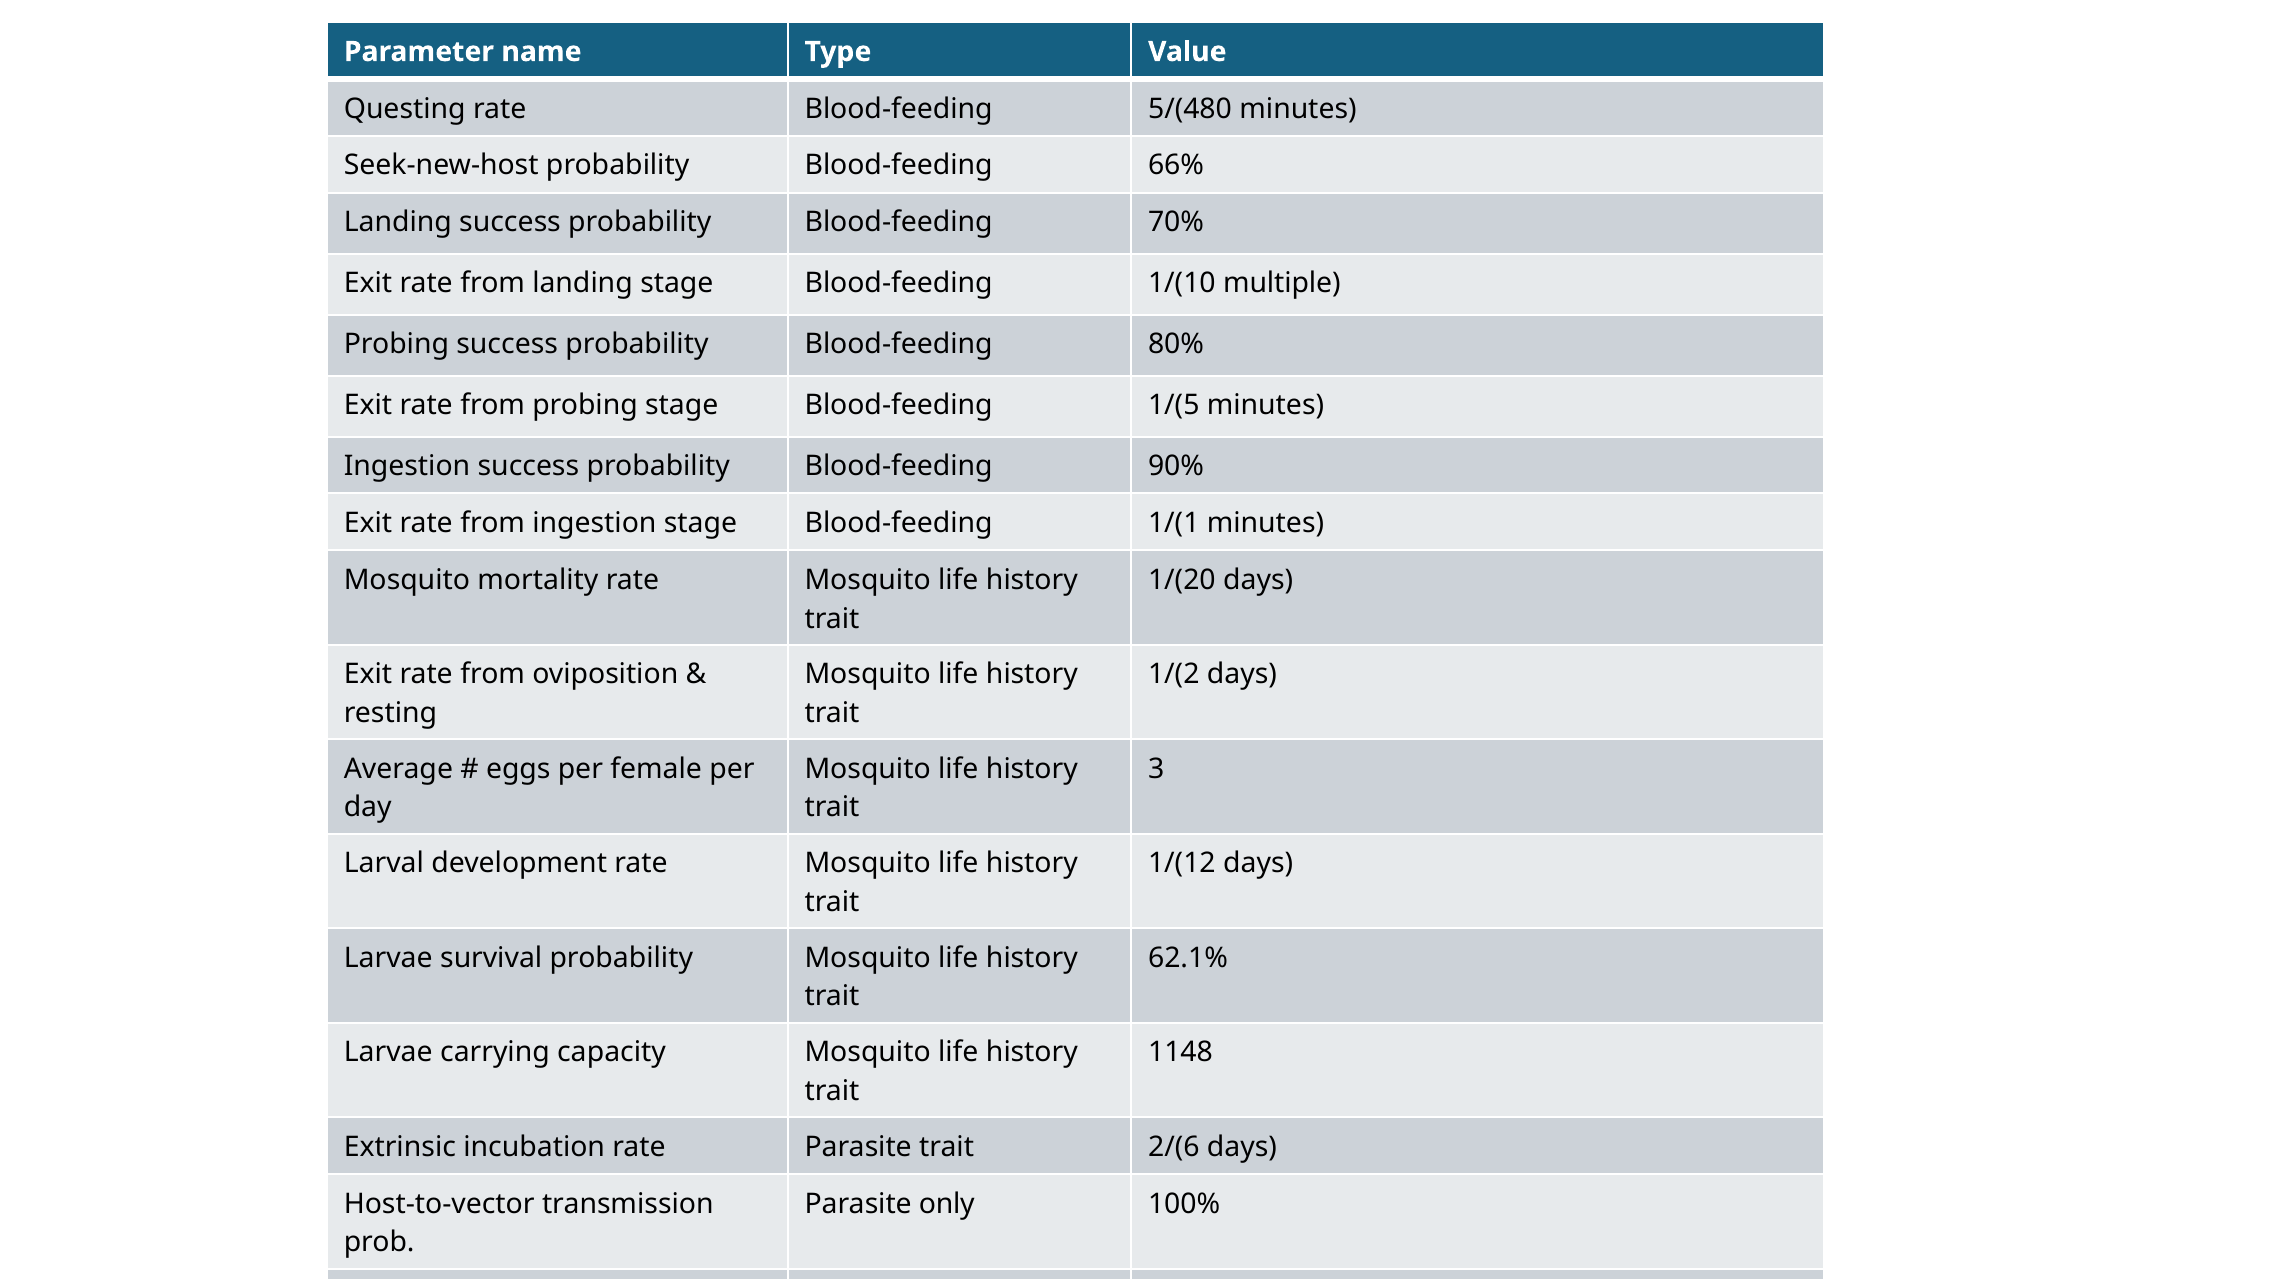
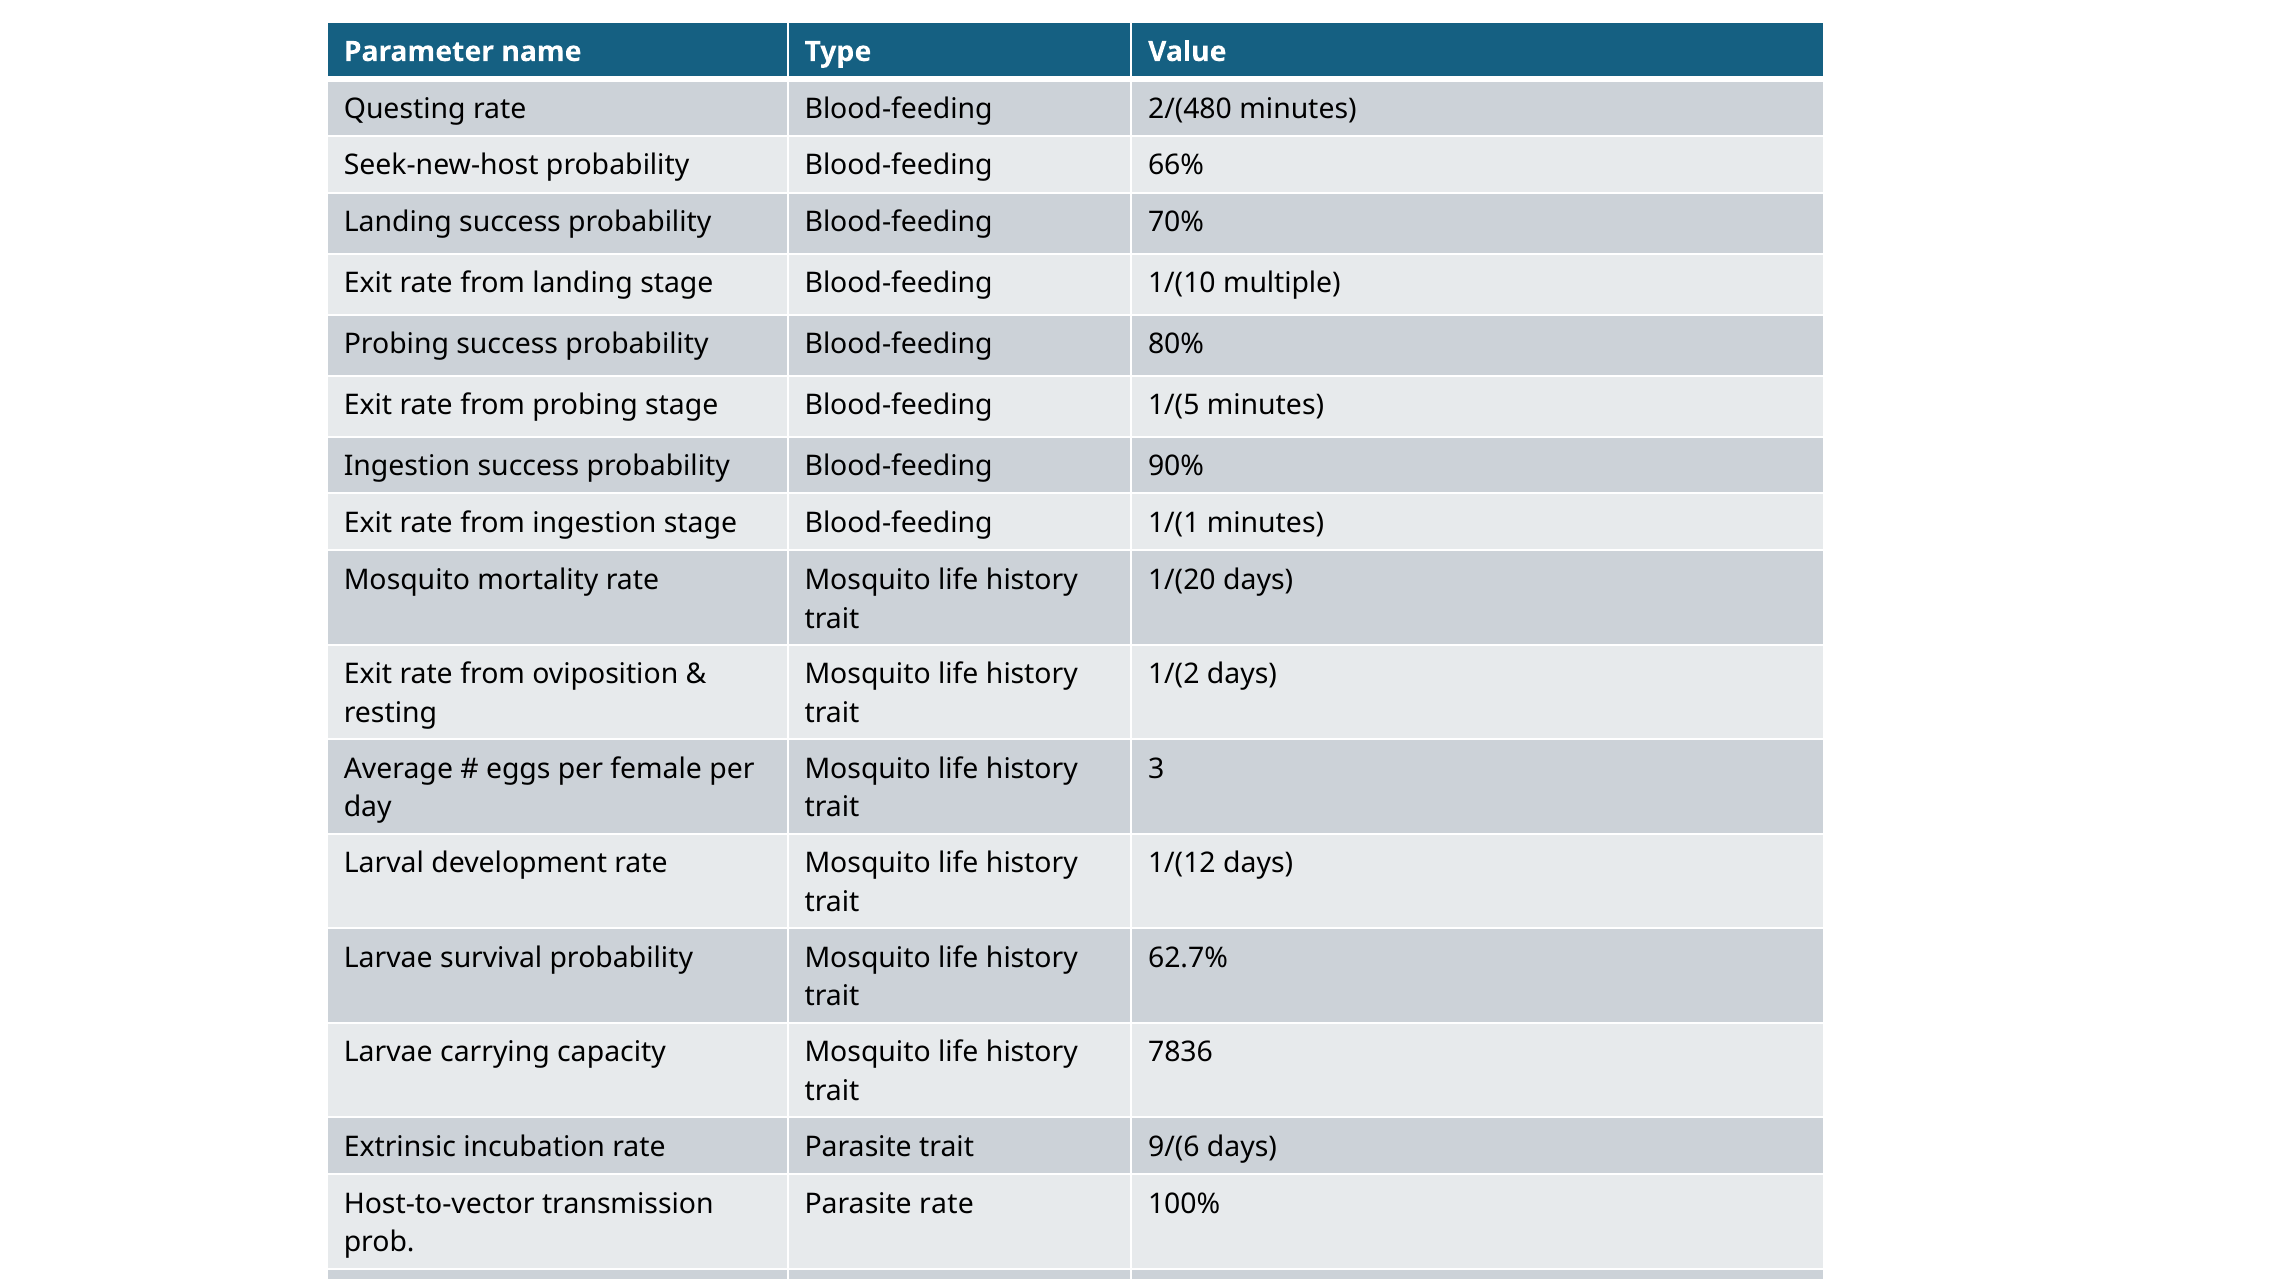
5/(480: 5/(480 -> 2/(480
62.1%: 62.1% -> 62.7%
1148: 1148 -> 7836
2/(6: 2/(6 -> 9/(6
Parasite only: only -> rate
